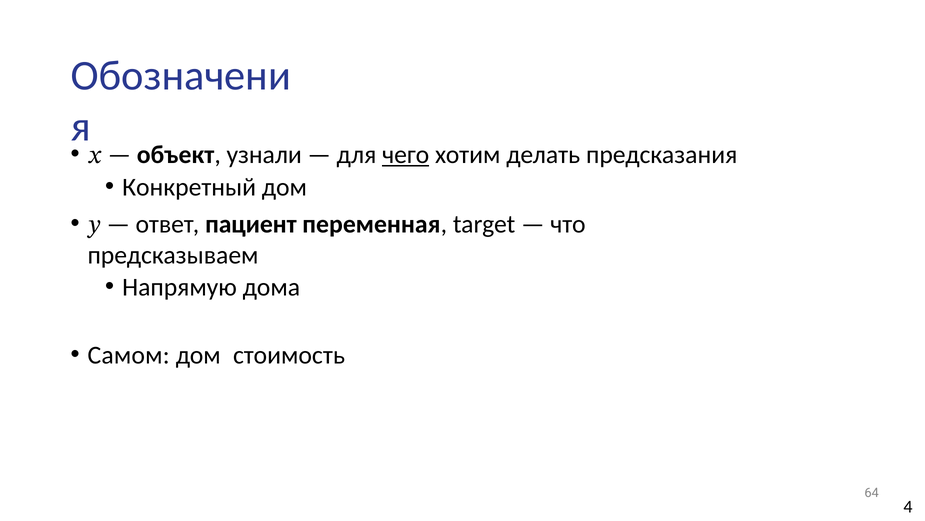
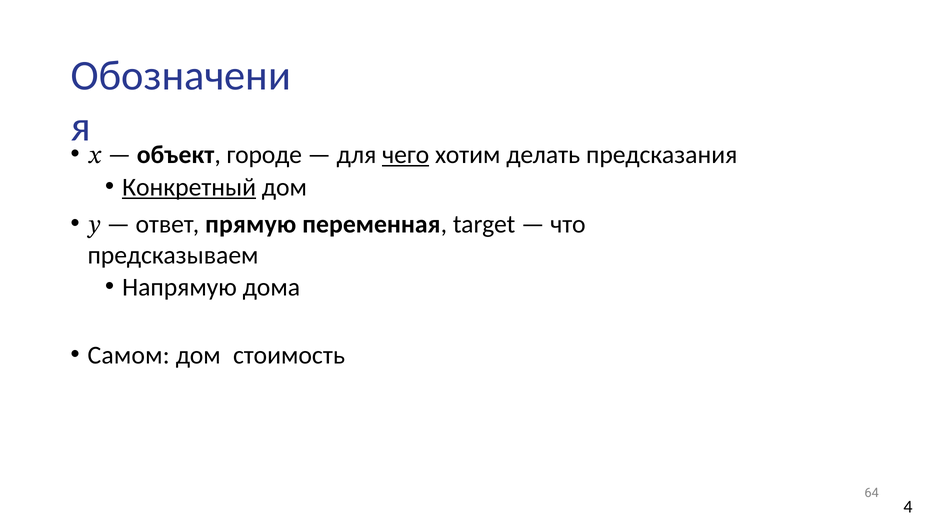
узнали: узнали -> городе
Конкретный underline: none -> present
пациент: пациент -> прямую
